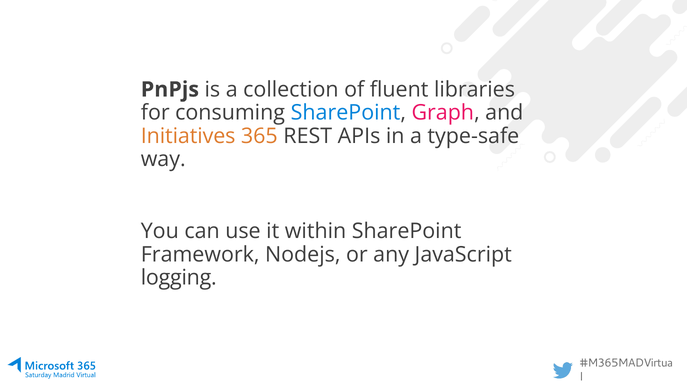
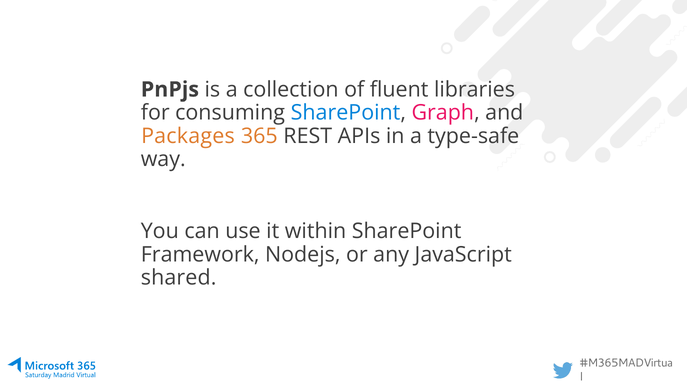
Initiatives: Initiatives -> Packages
logging: logging -> shared
